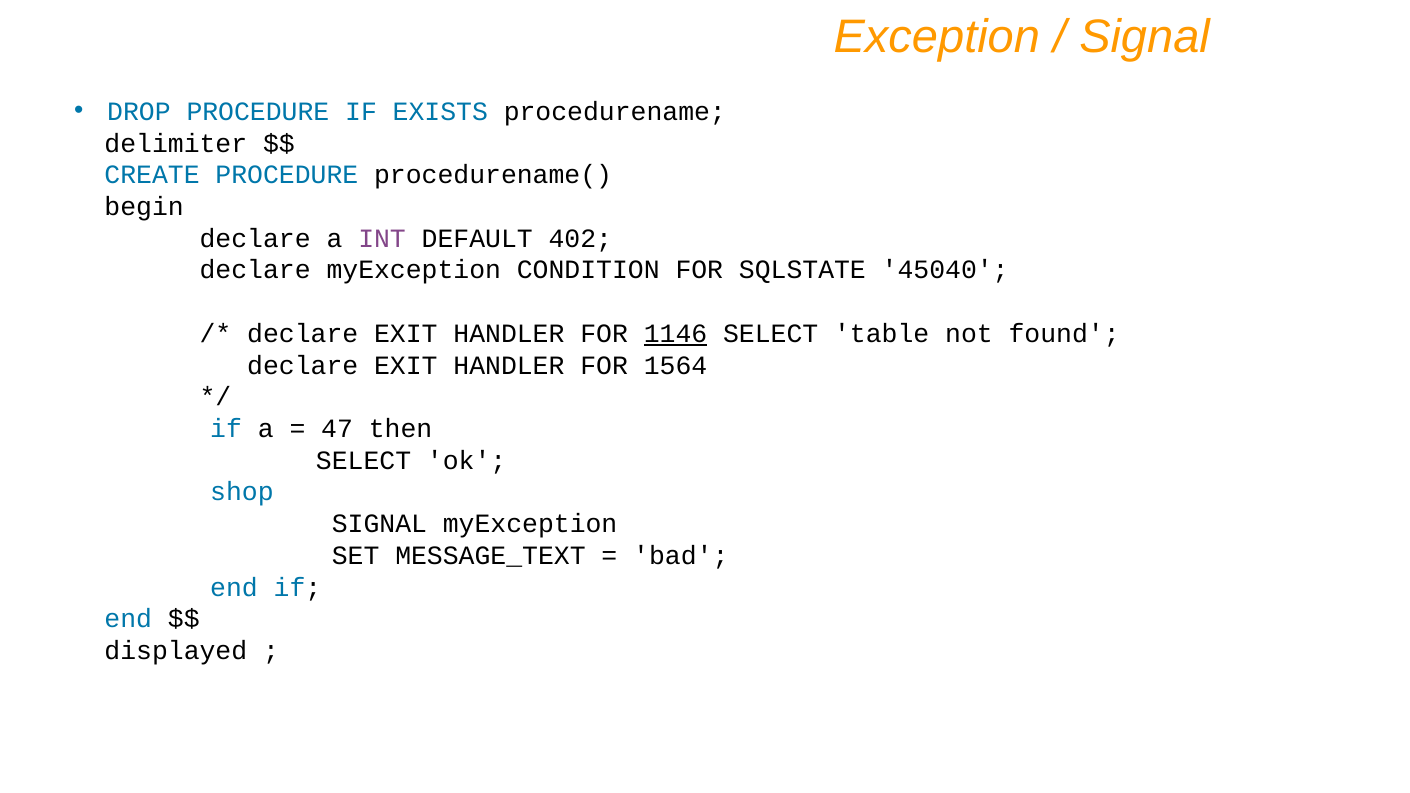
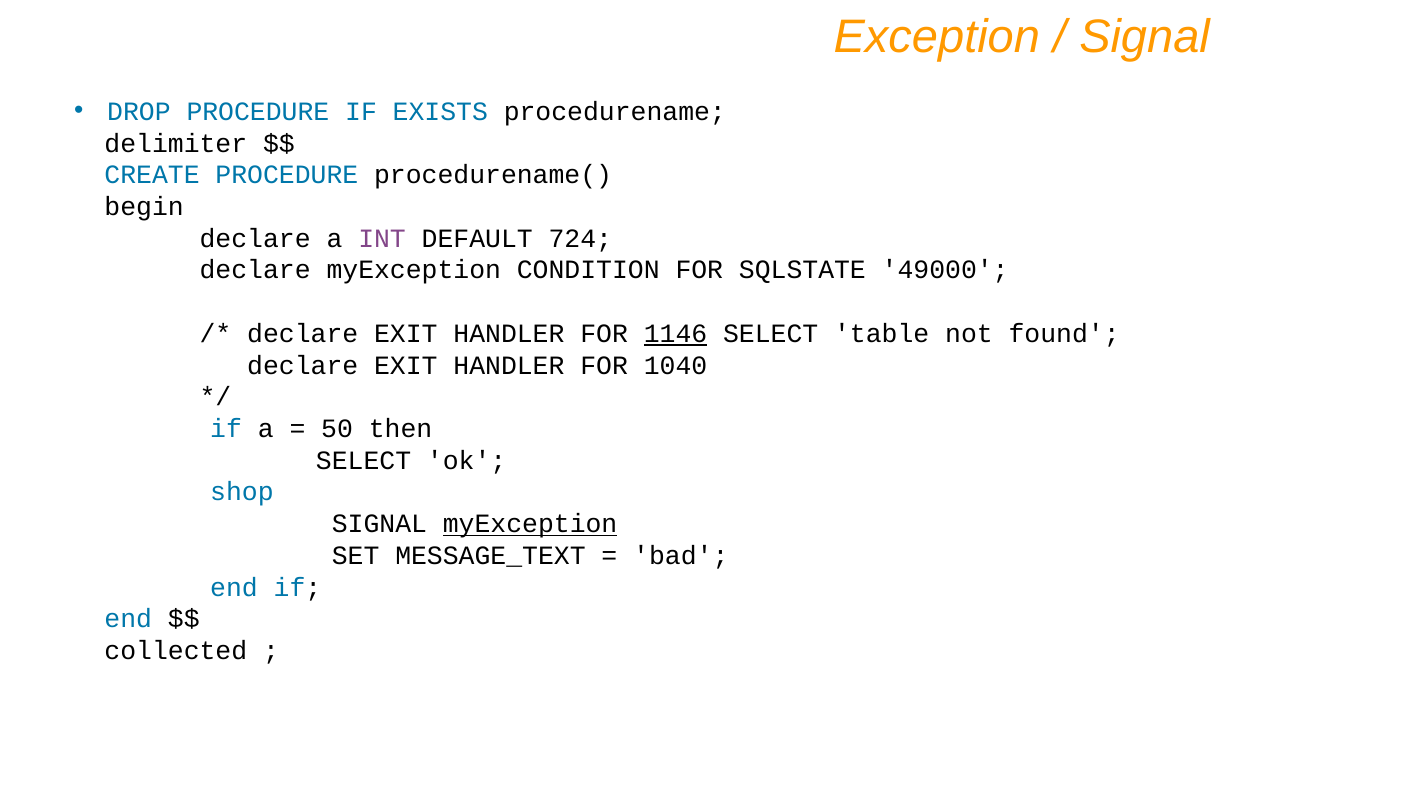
402: 402 -> 724
45040: 45040 -> 49000
1564: 1564 -> 1040
47: 47 -> 50
myException at (530, 524) underline: none -> present
displayed: displayed -> collected
